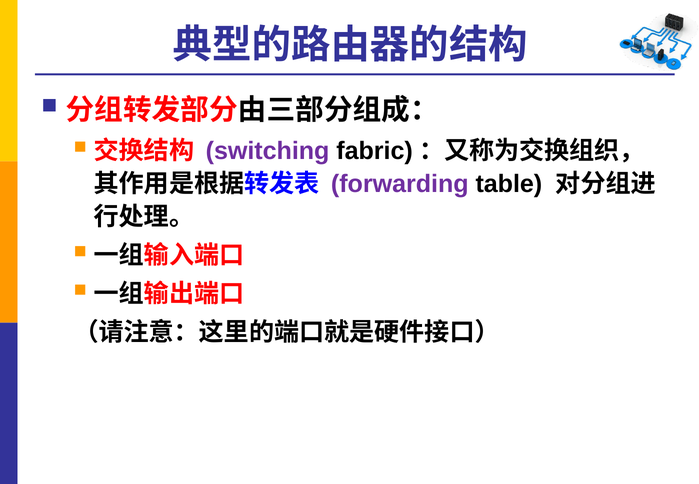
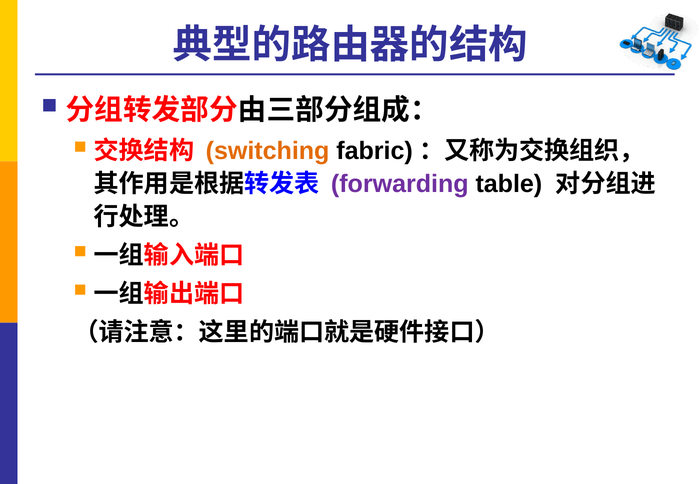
switching colour: purple -> orange
